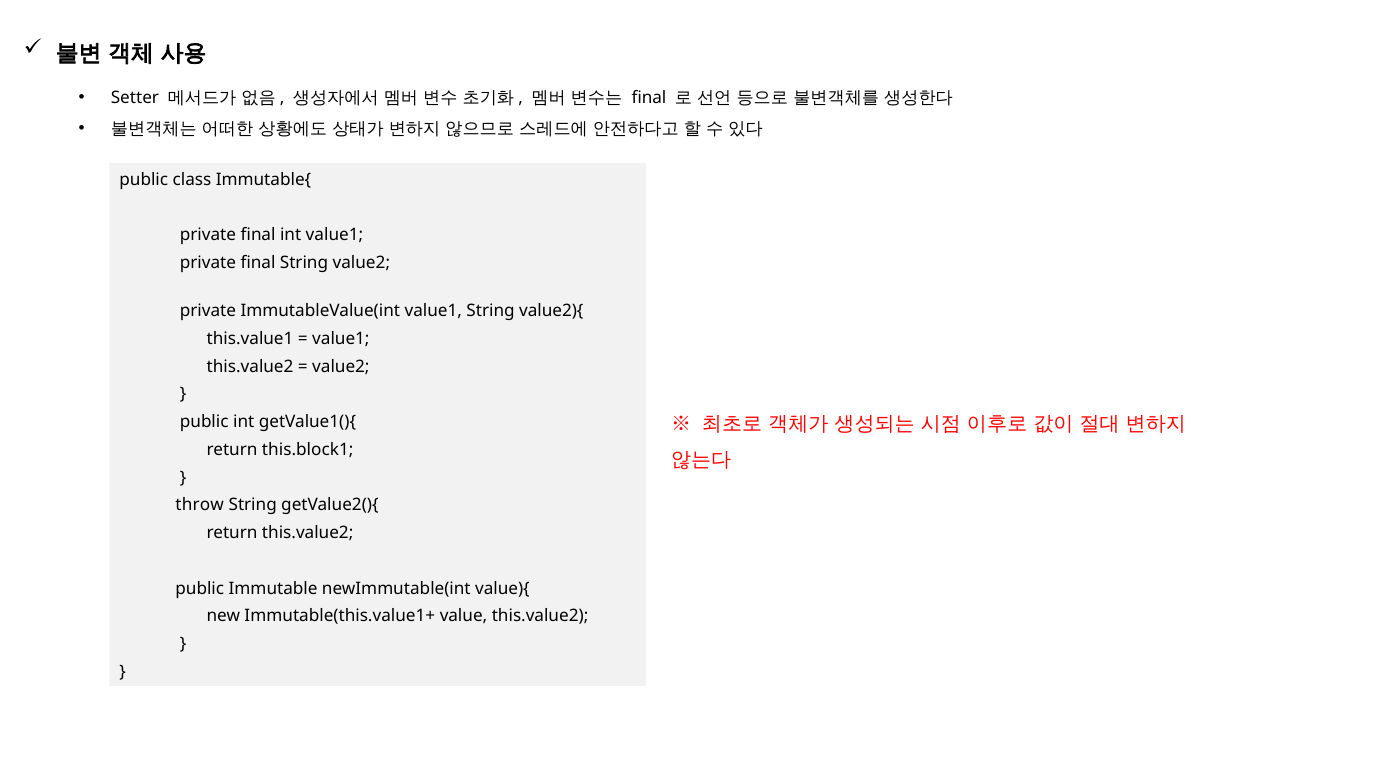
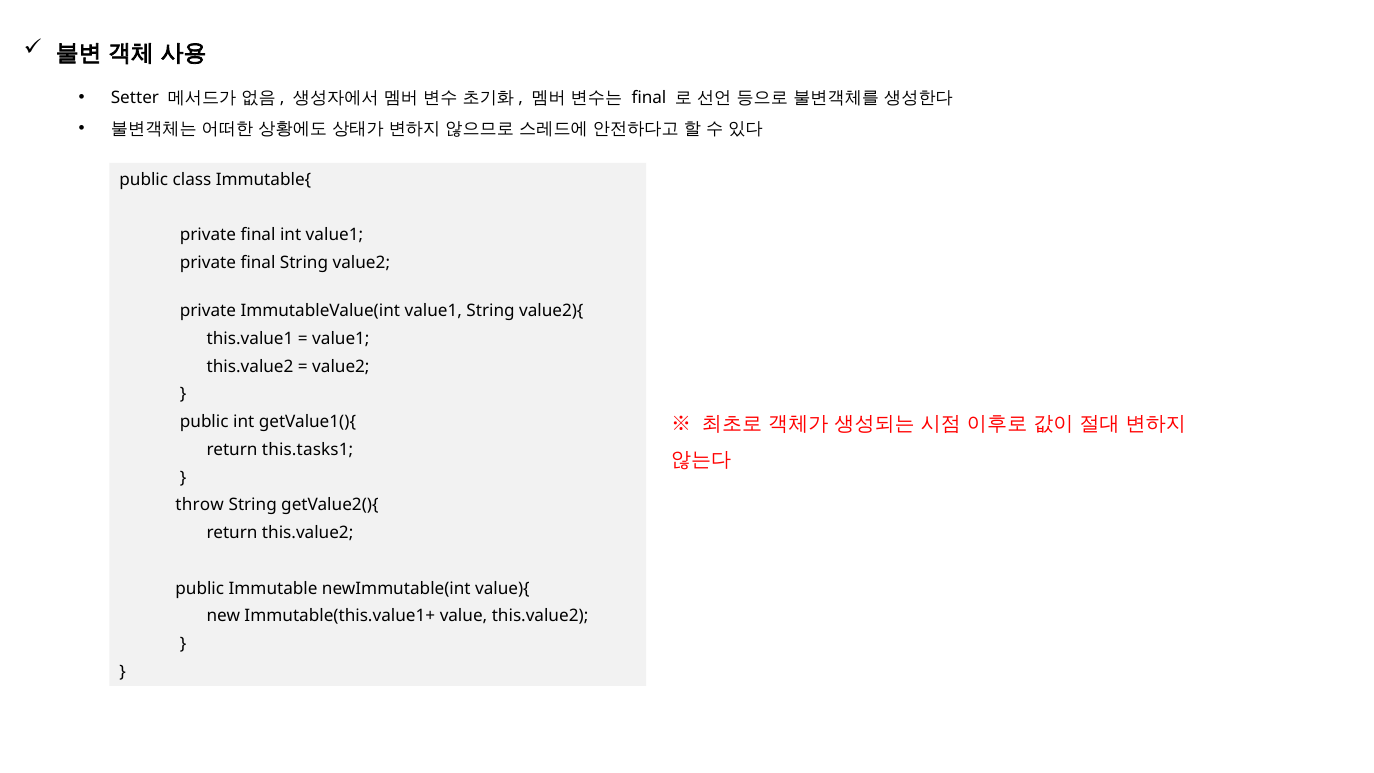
this.block1: this.block1 -> this.tasks1
